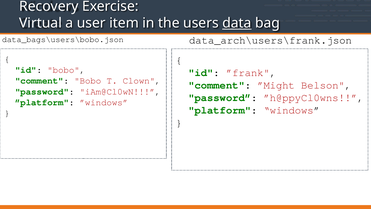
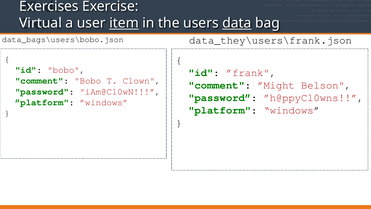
Recovery: Recovery -> Exercises
item underline: none -> present
data_arch\users\frank.json: data_arch\users\frank.json -> data_they\users\frank.json
